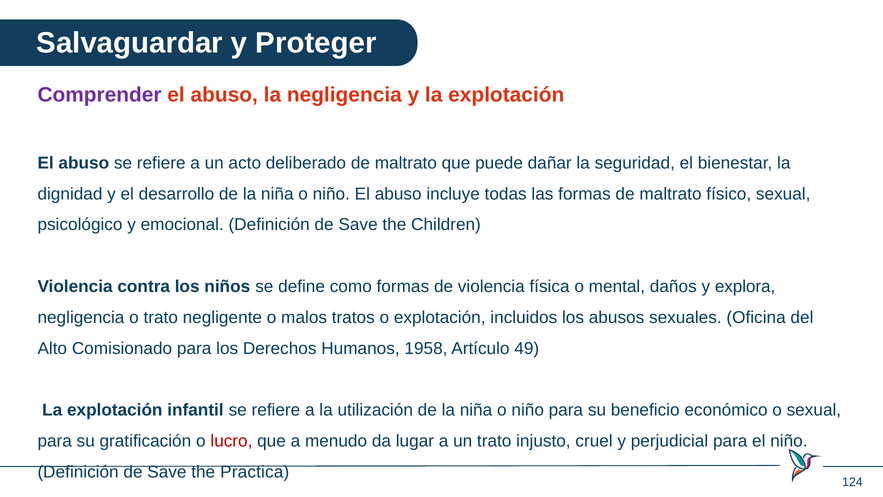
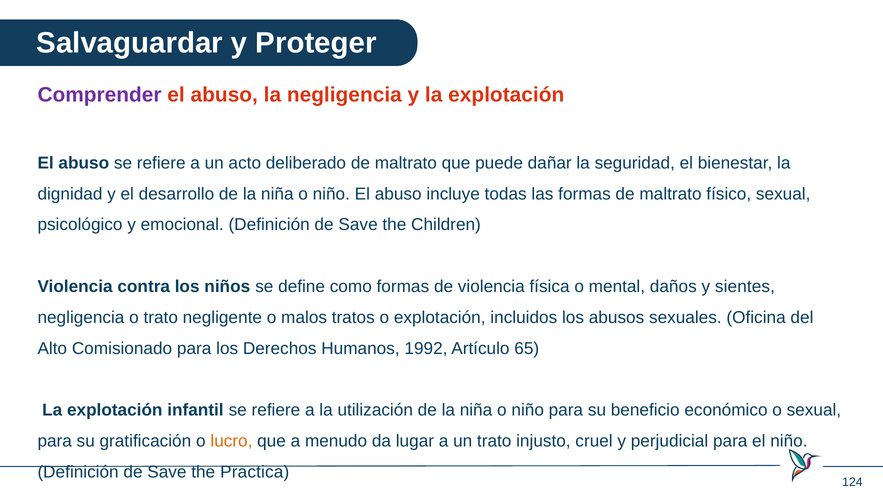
explora: explora -> sientes
1958: 1958 -> 1992
49: 49 -> 65
lucro colour: red -> orange
